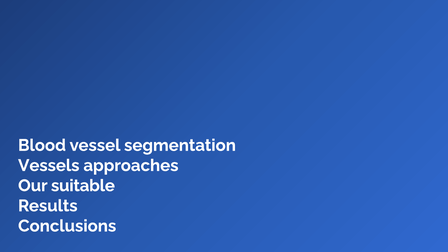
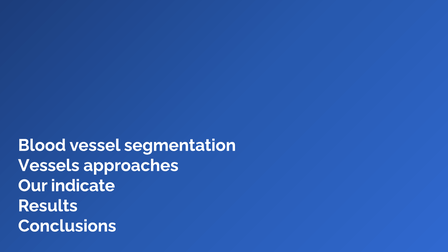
suitable: suitable -> indicate
